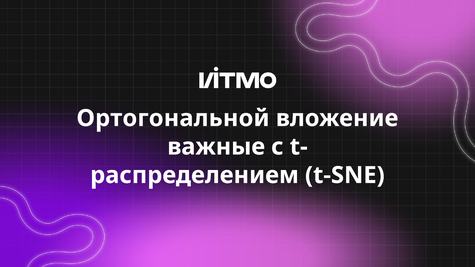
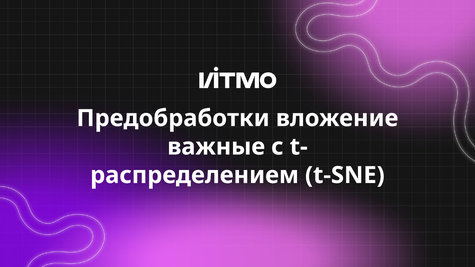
Ортогональной: Ортогональной -> Предобработки
